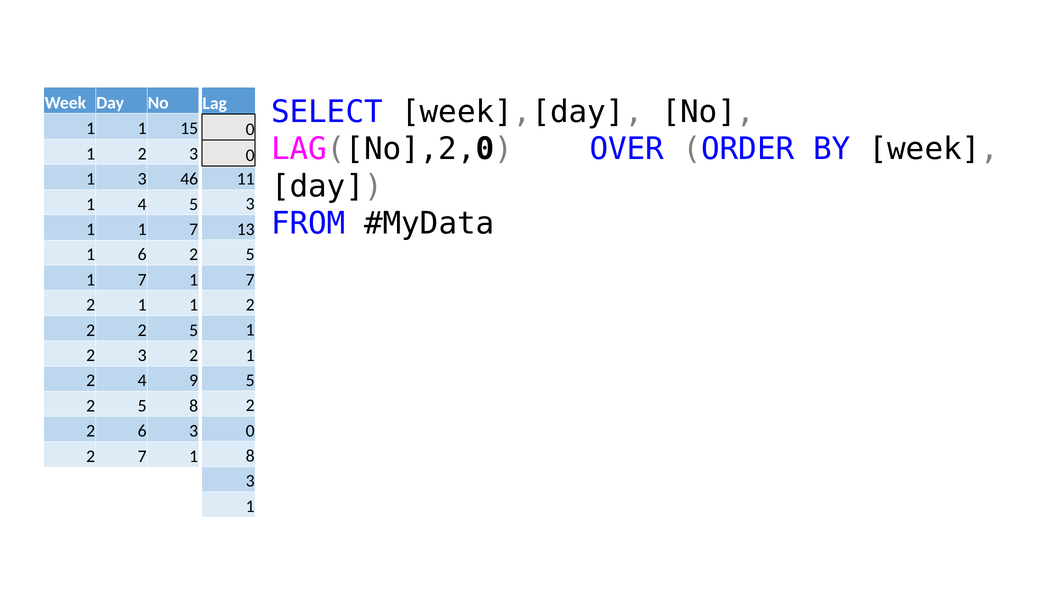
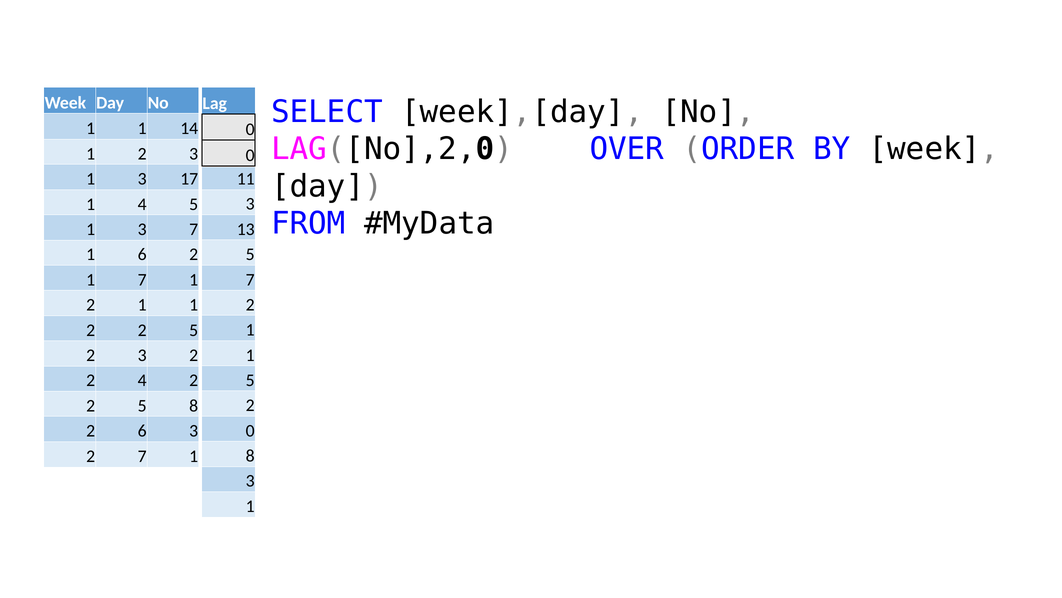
15: 15 -> 14
46: 46 -> 17
1 at (142, 229): 1 -> 3
4 9: 9 -> 2
